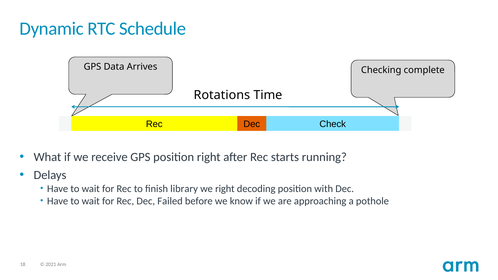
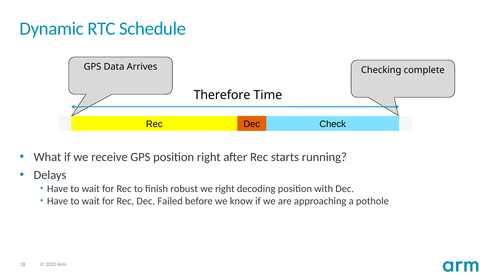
Rotations: Rotations -> Therefore
library: library -> robust
